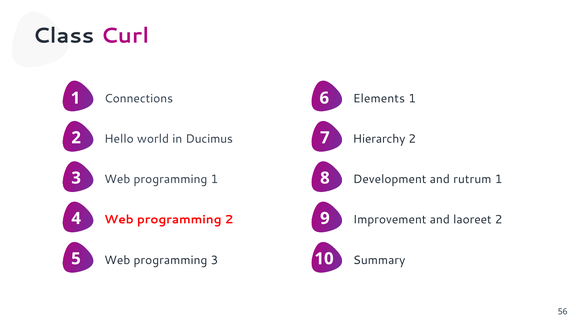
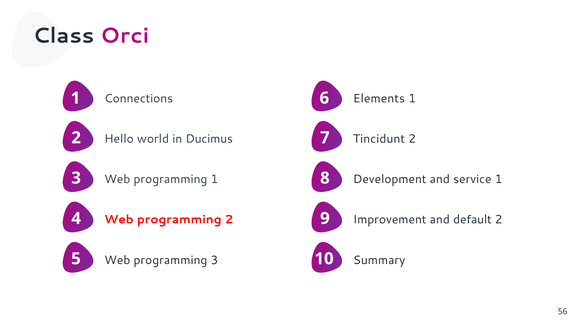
Curl: Curl -> Orci
Hierarchy: Hierarchy -> Tincidunt
rutrum: rutrum -> service
laoreet: laoreet -> default
